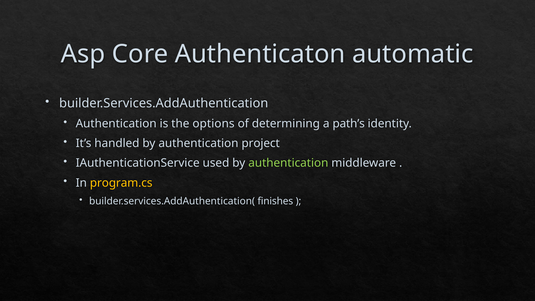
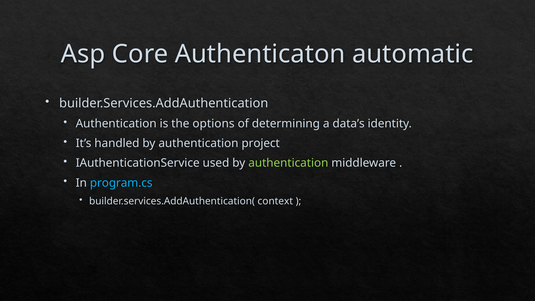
path’s: path’s -> data’s
program.cs colour: yellow -> light blue
finishes: finishes -> context
